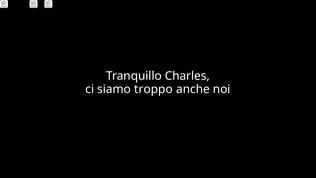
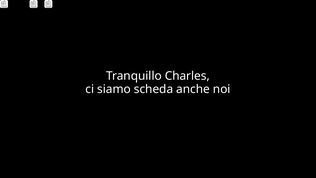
troppo: troppo -> scheda
